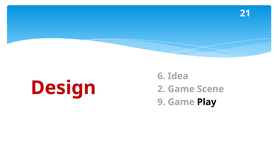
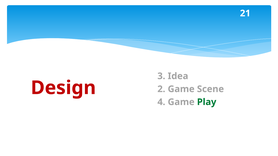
1 6: 6 -> 3
9: 9 -> 4
Play colour: black -> green
